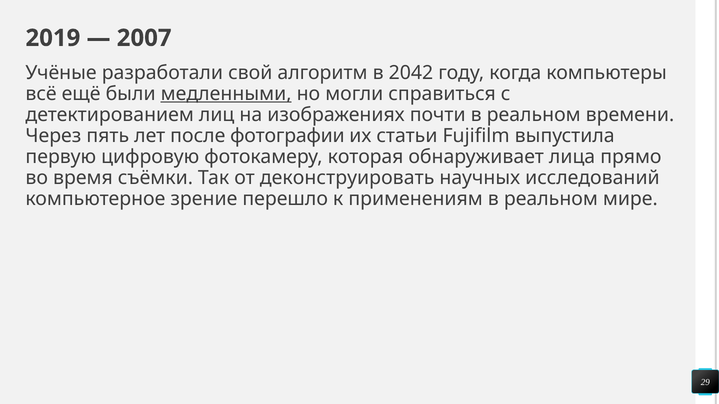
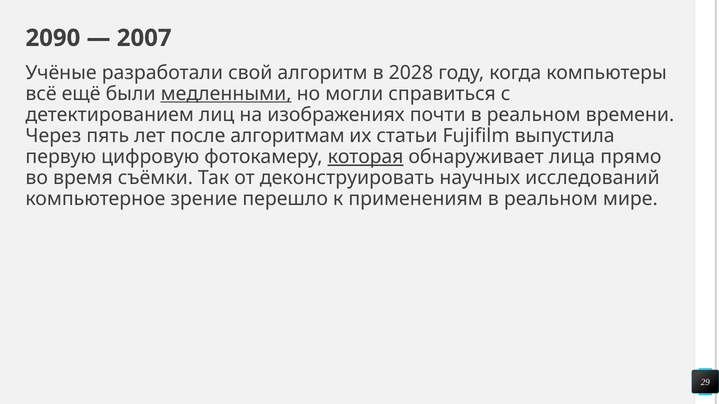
2019: 2019 -> 2090
2042: 2042 -> 2028
фотографии: фотографии -> алгоритмам
которая underline: none -> present
